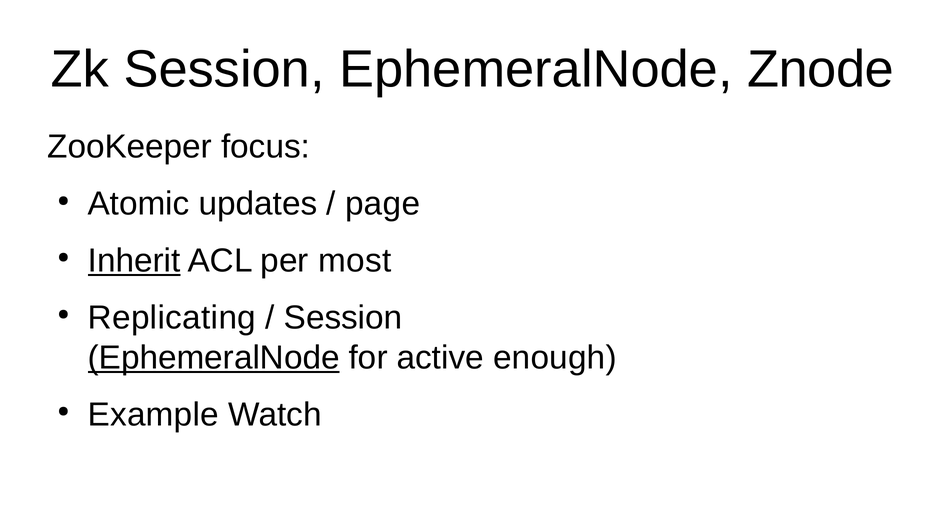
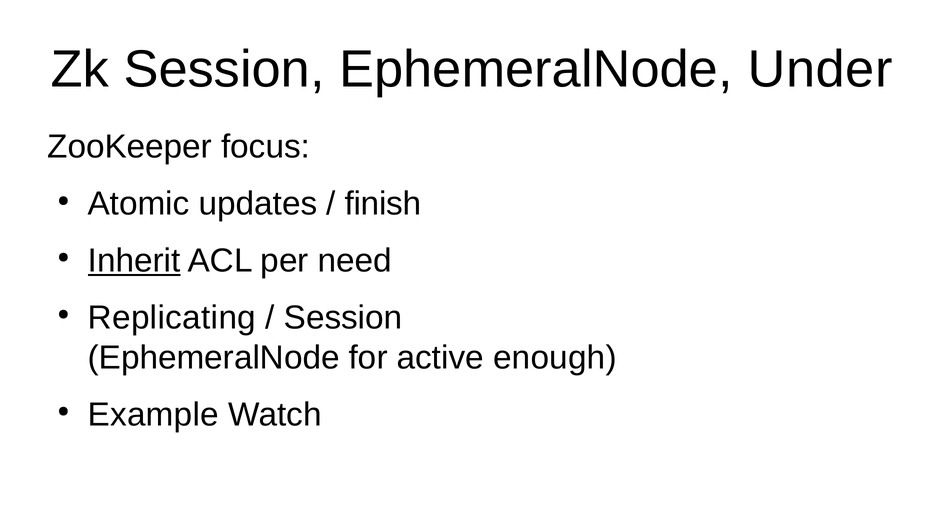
Znode: Znode -> Under
page: page -> finish
most: most -> need
EphemeralNode at (214, 358) underline: present -> none
